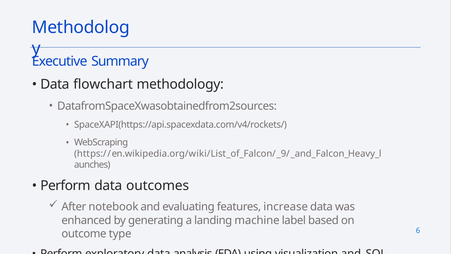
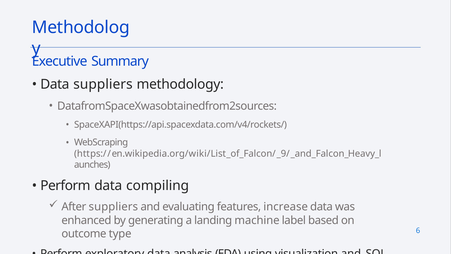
Data flowchart: flowchart -> suppliers
outcomes: outcomes -> compiling
After notebook: notebook -> suppliers
